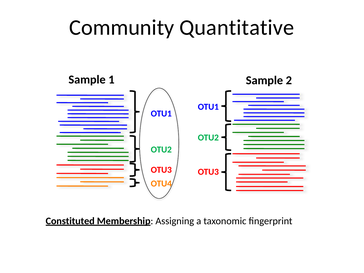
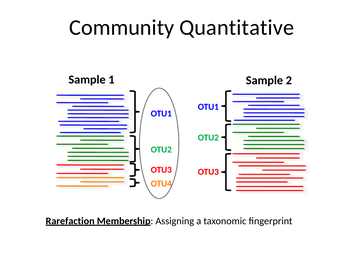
Constituted: Constituted -> Rarefaction
